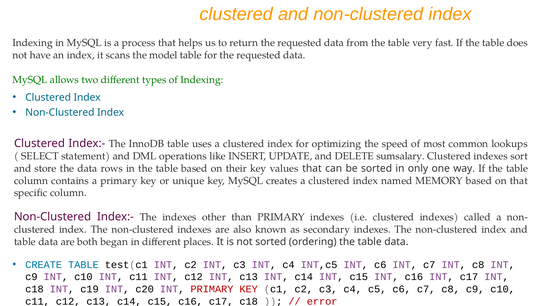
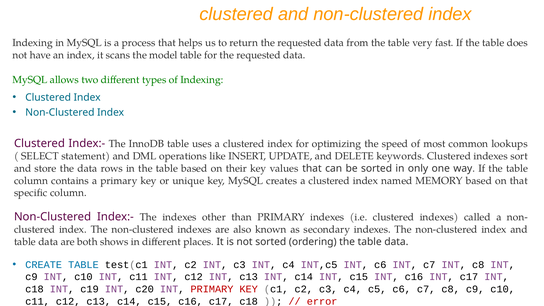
sumsalary: sumsalary -> keywords
began: began -> shows
